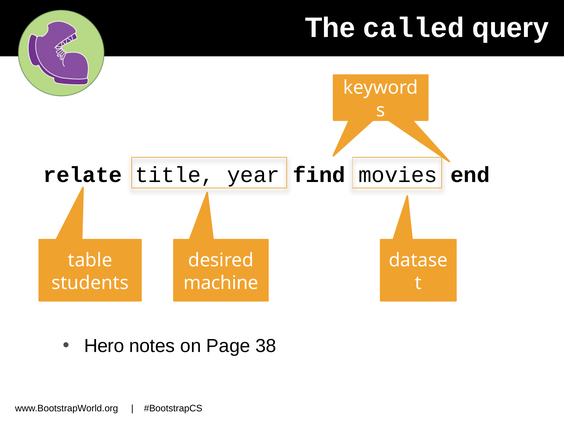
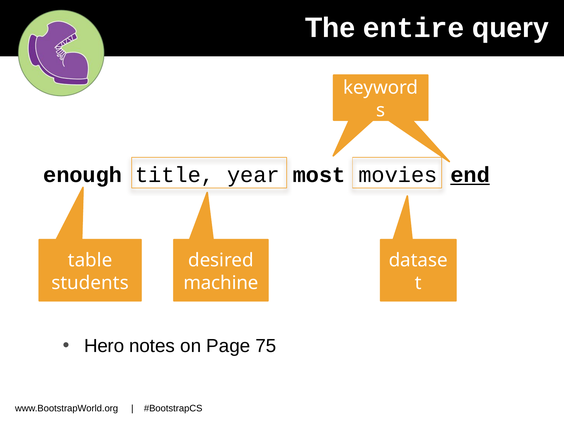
called: called -> entire
relate: relate -> enough
find: find -> most
end underline: none -> present
38: 38 -> 75
